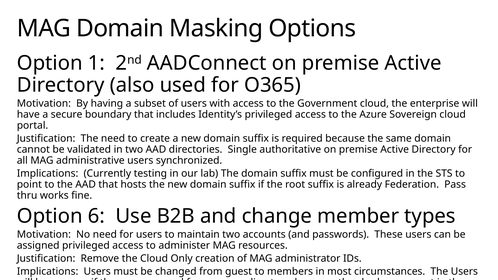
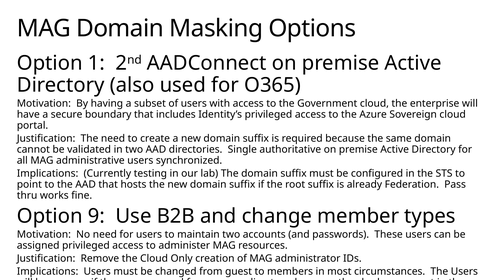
6: 6 -> 9
